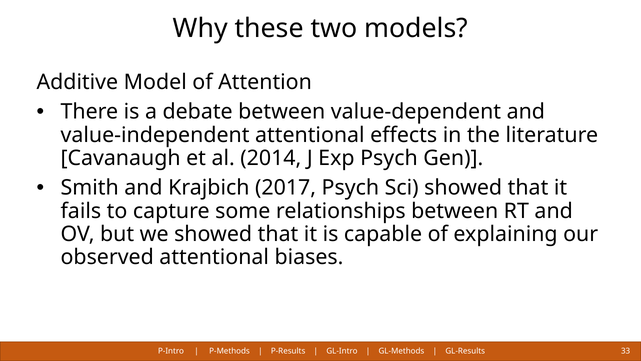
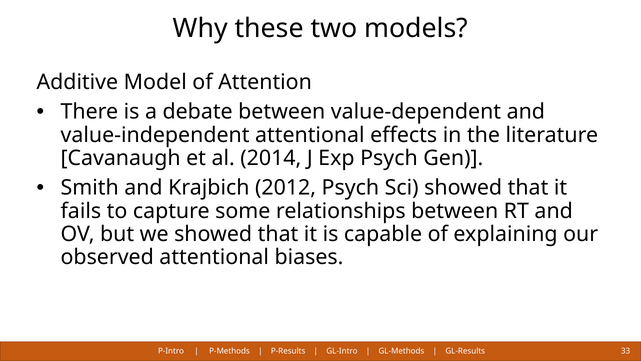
2017: 2017 -> 2012
